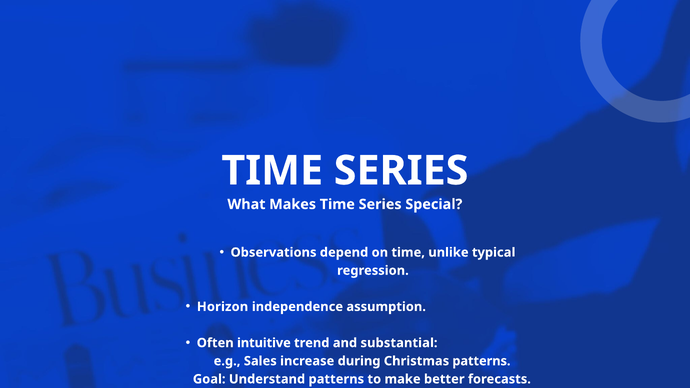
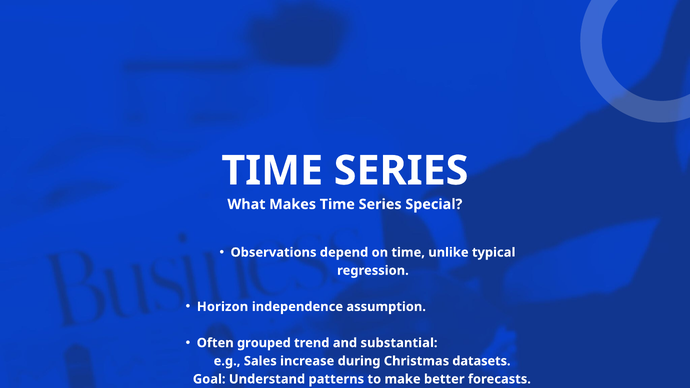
intuitive: intuitive -> grouped
Christmas patterns: patterns -> datasets
